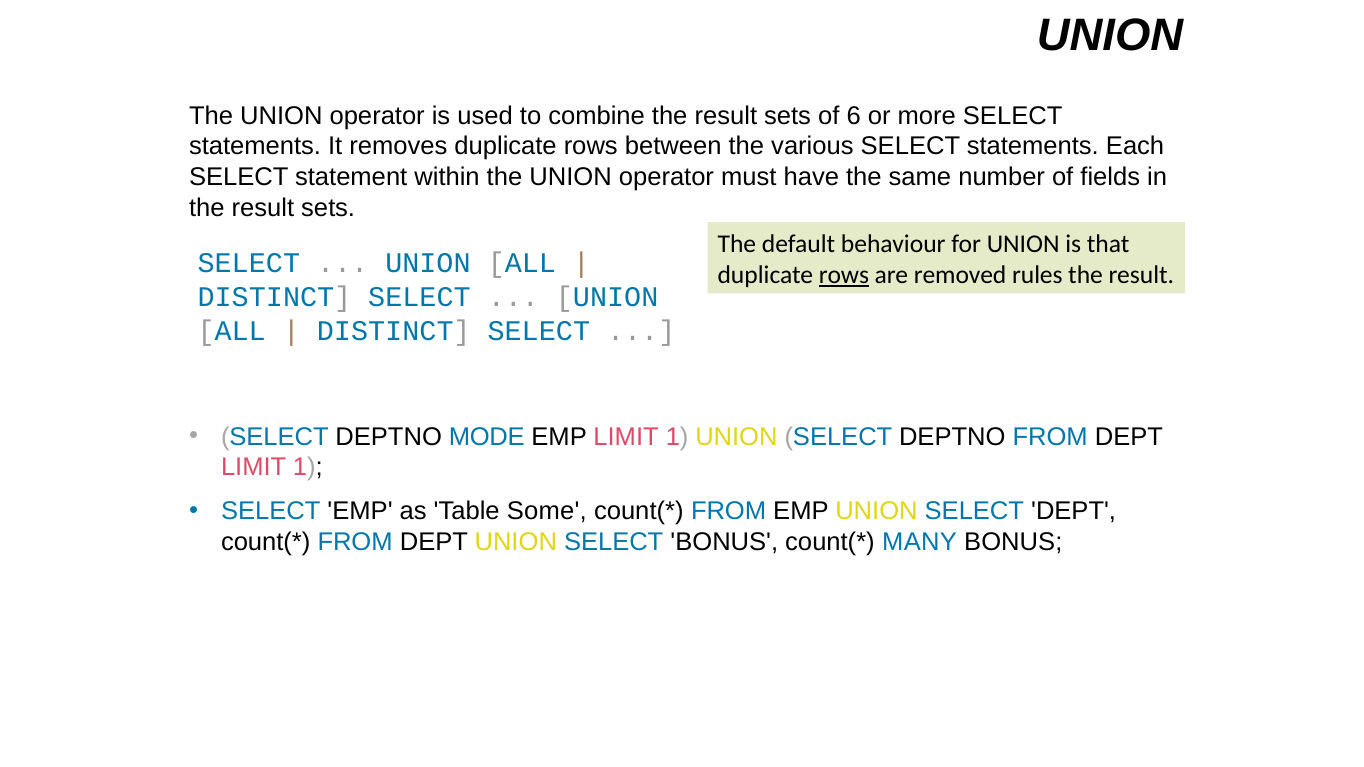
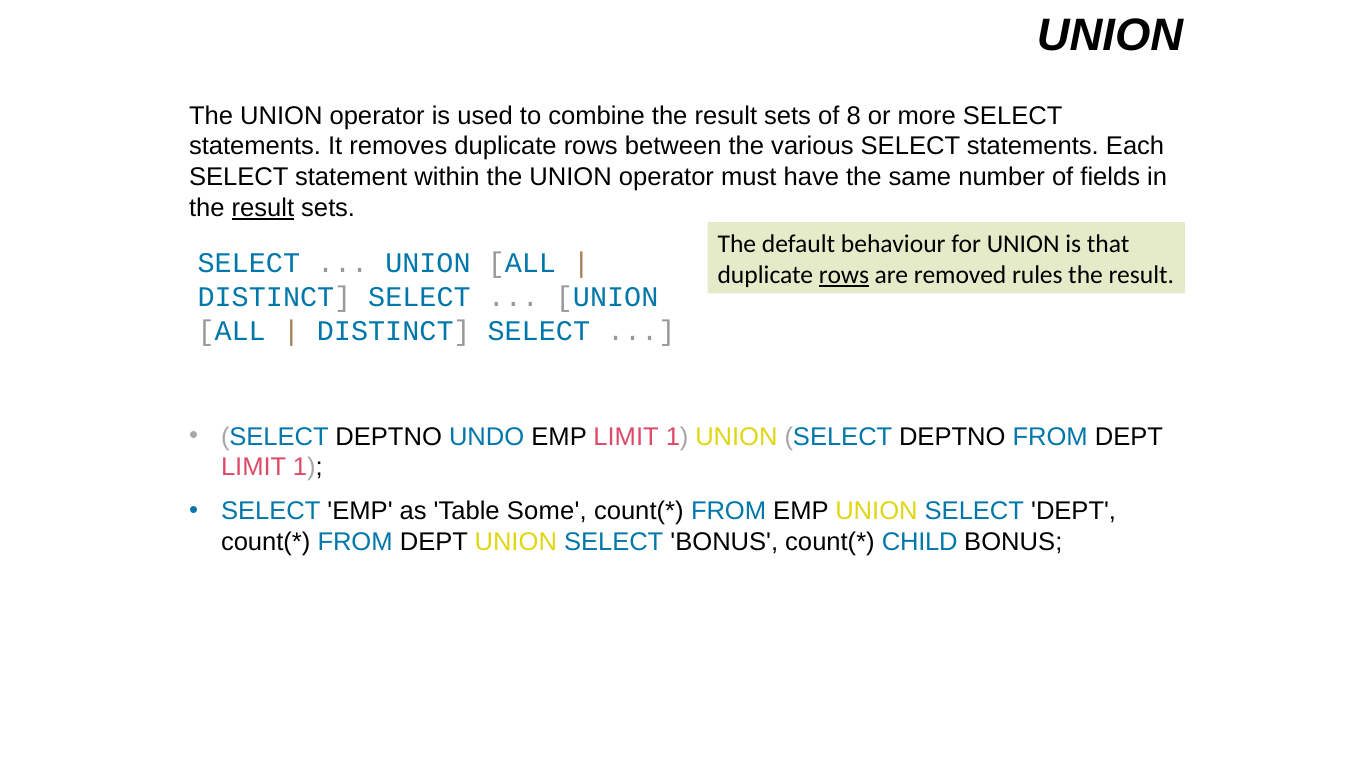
6: 6 -> 8
result at (263, 208) underline: none -> present
MODE: MODE -> UNDO
MANY: MANY -> CHILD
